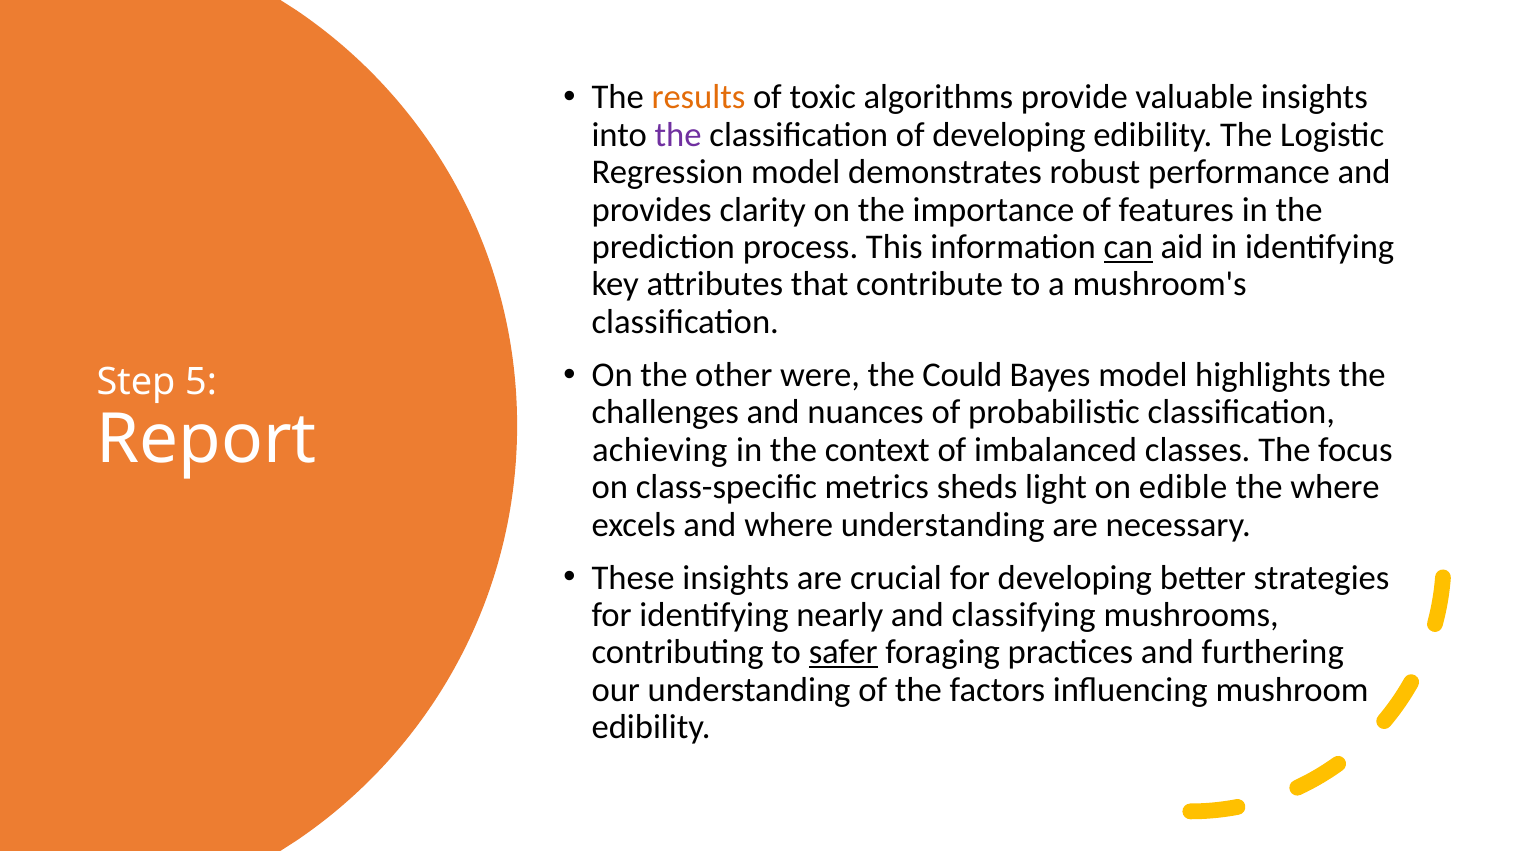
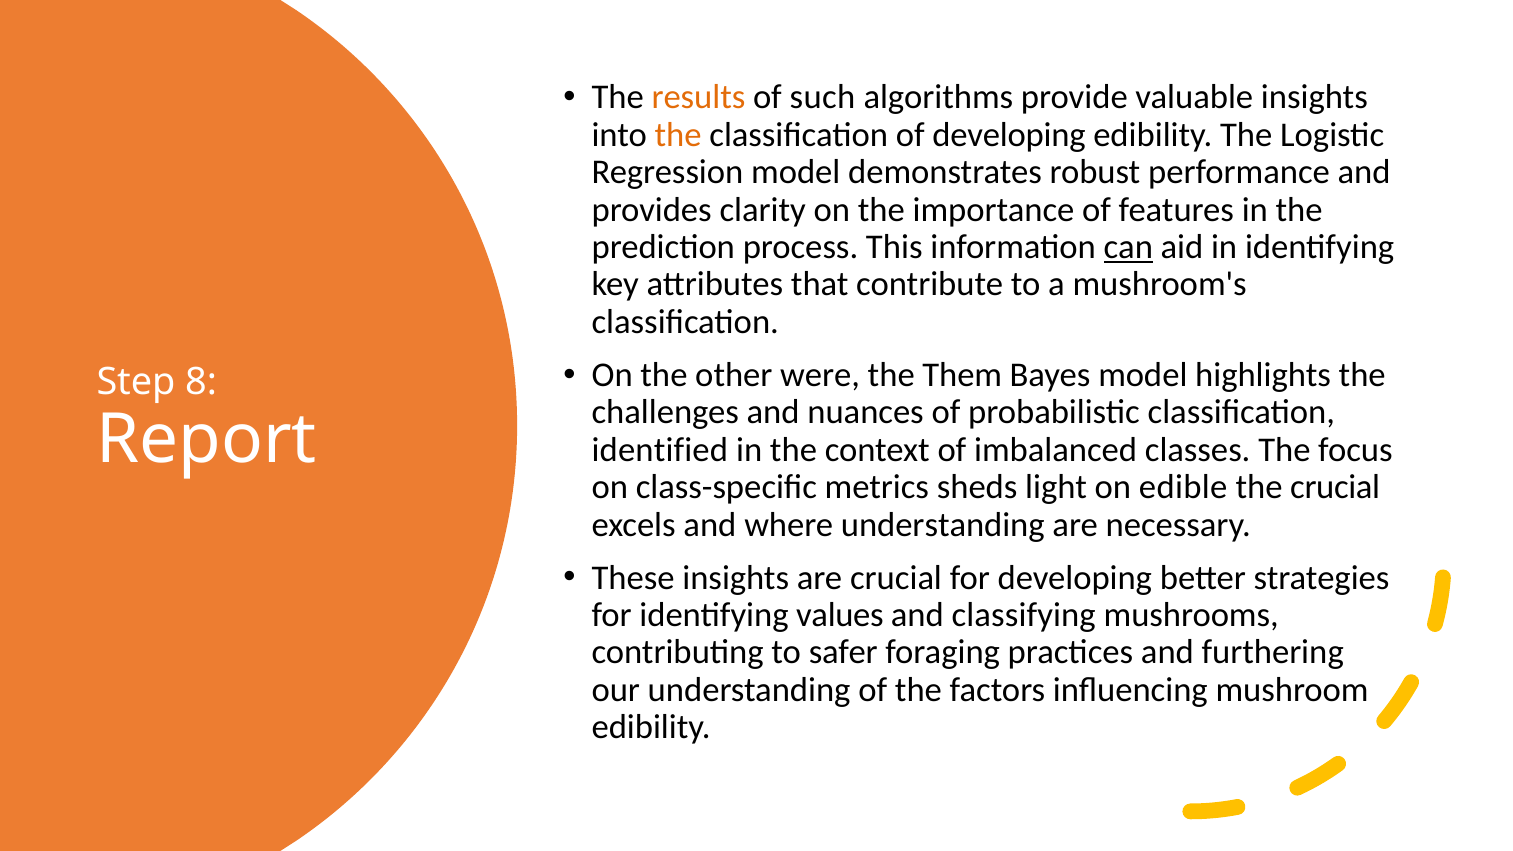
toxic: toxic -> such
the at (678, 135) colour: purple -> orange
Could: Could -> Them
5: 5 -> 8
achieving: achieving -> identified
the where: where -> crucial
nearly: nearly -> values
safer underline: present -> none
